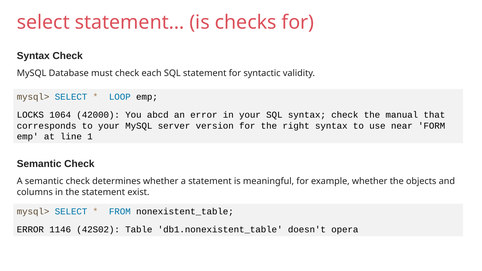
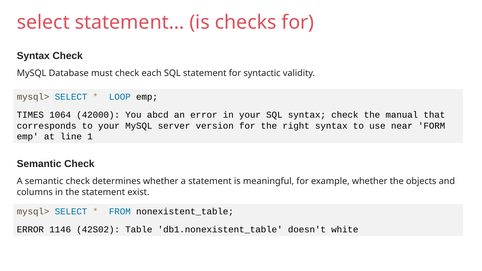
LOCKS: LOCKS -> TIMES
opera: opera -> white
